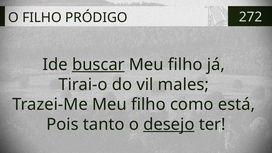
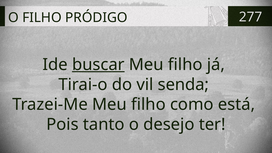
272: 272 -> 277
males: males -> senda
desejo underline: present -> none
